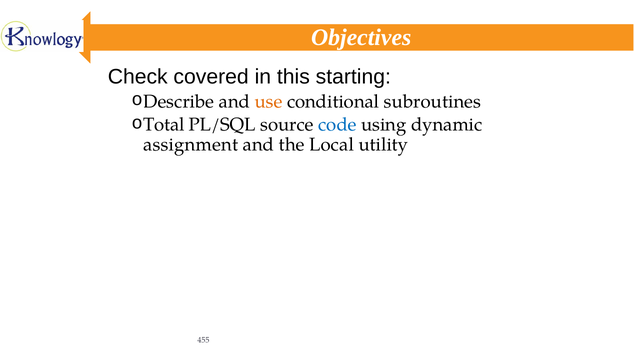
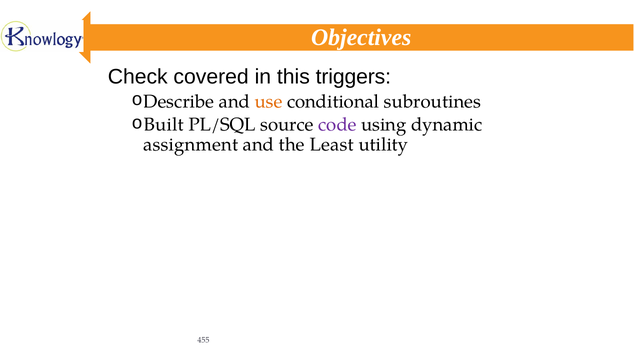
starting: starting -> triggers
Total: Total -> Built
code colour: blue -> purple
Local: Local -> Least
